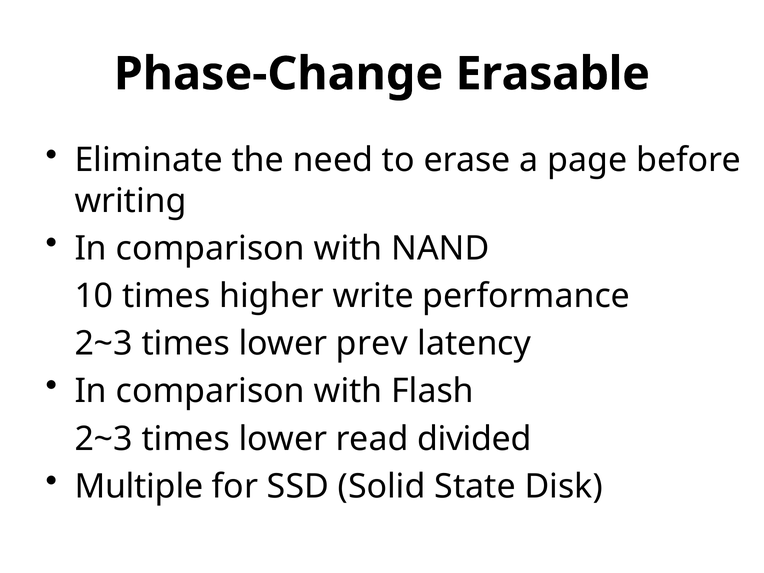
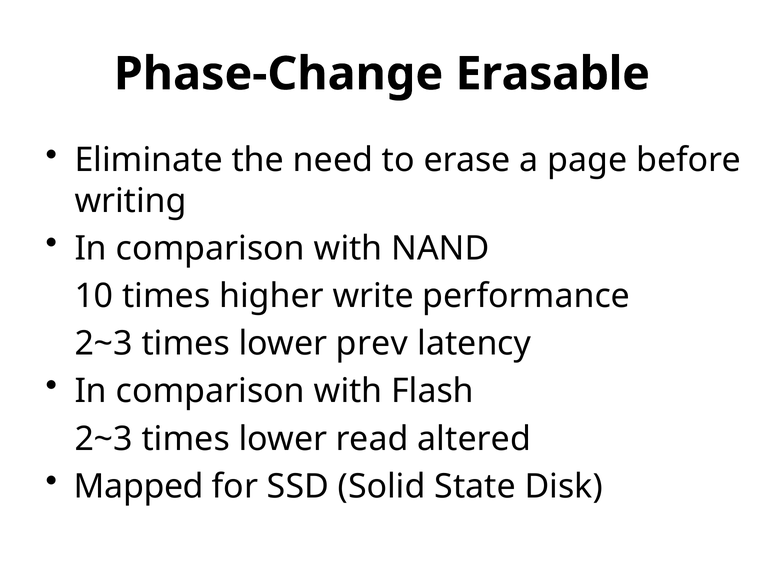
divided: divided -> altered
Multiple: Multiple -> Mapped
